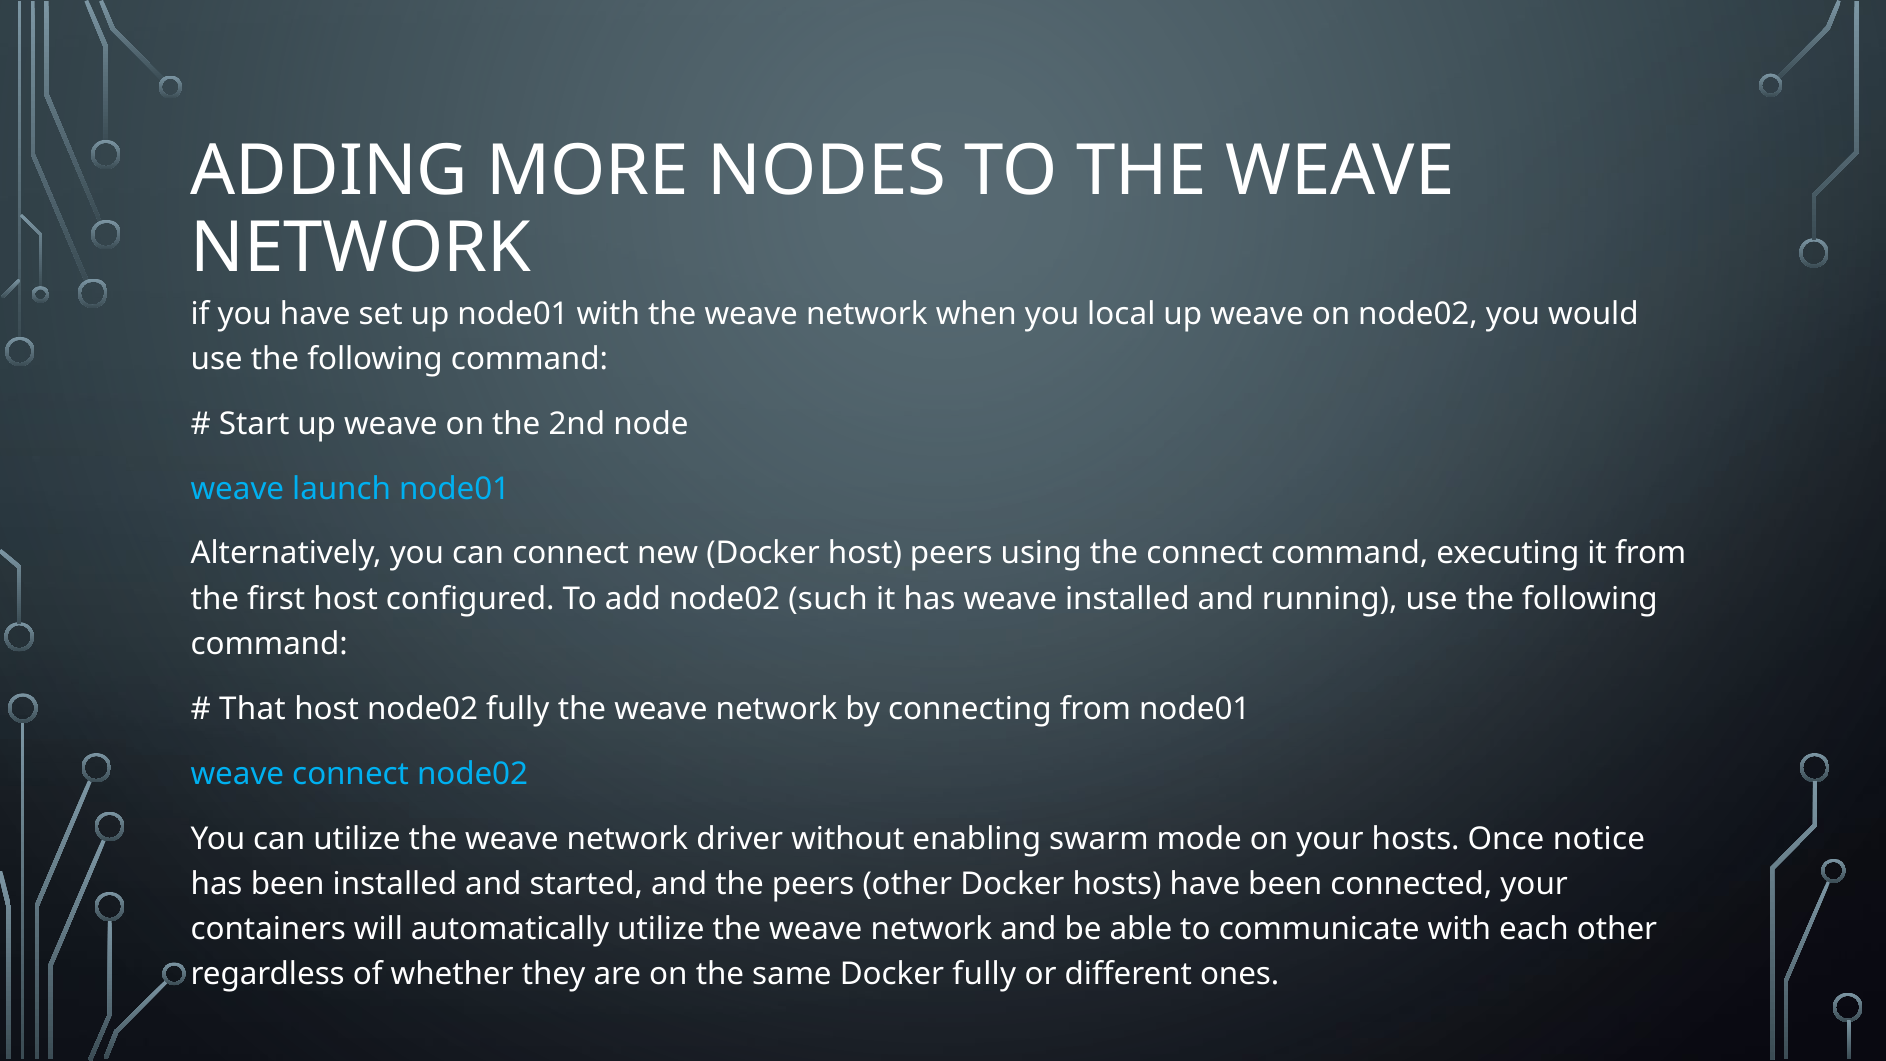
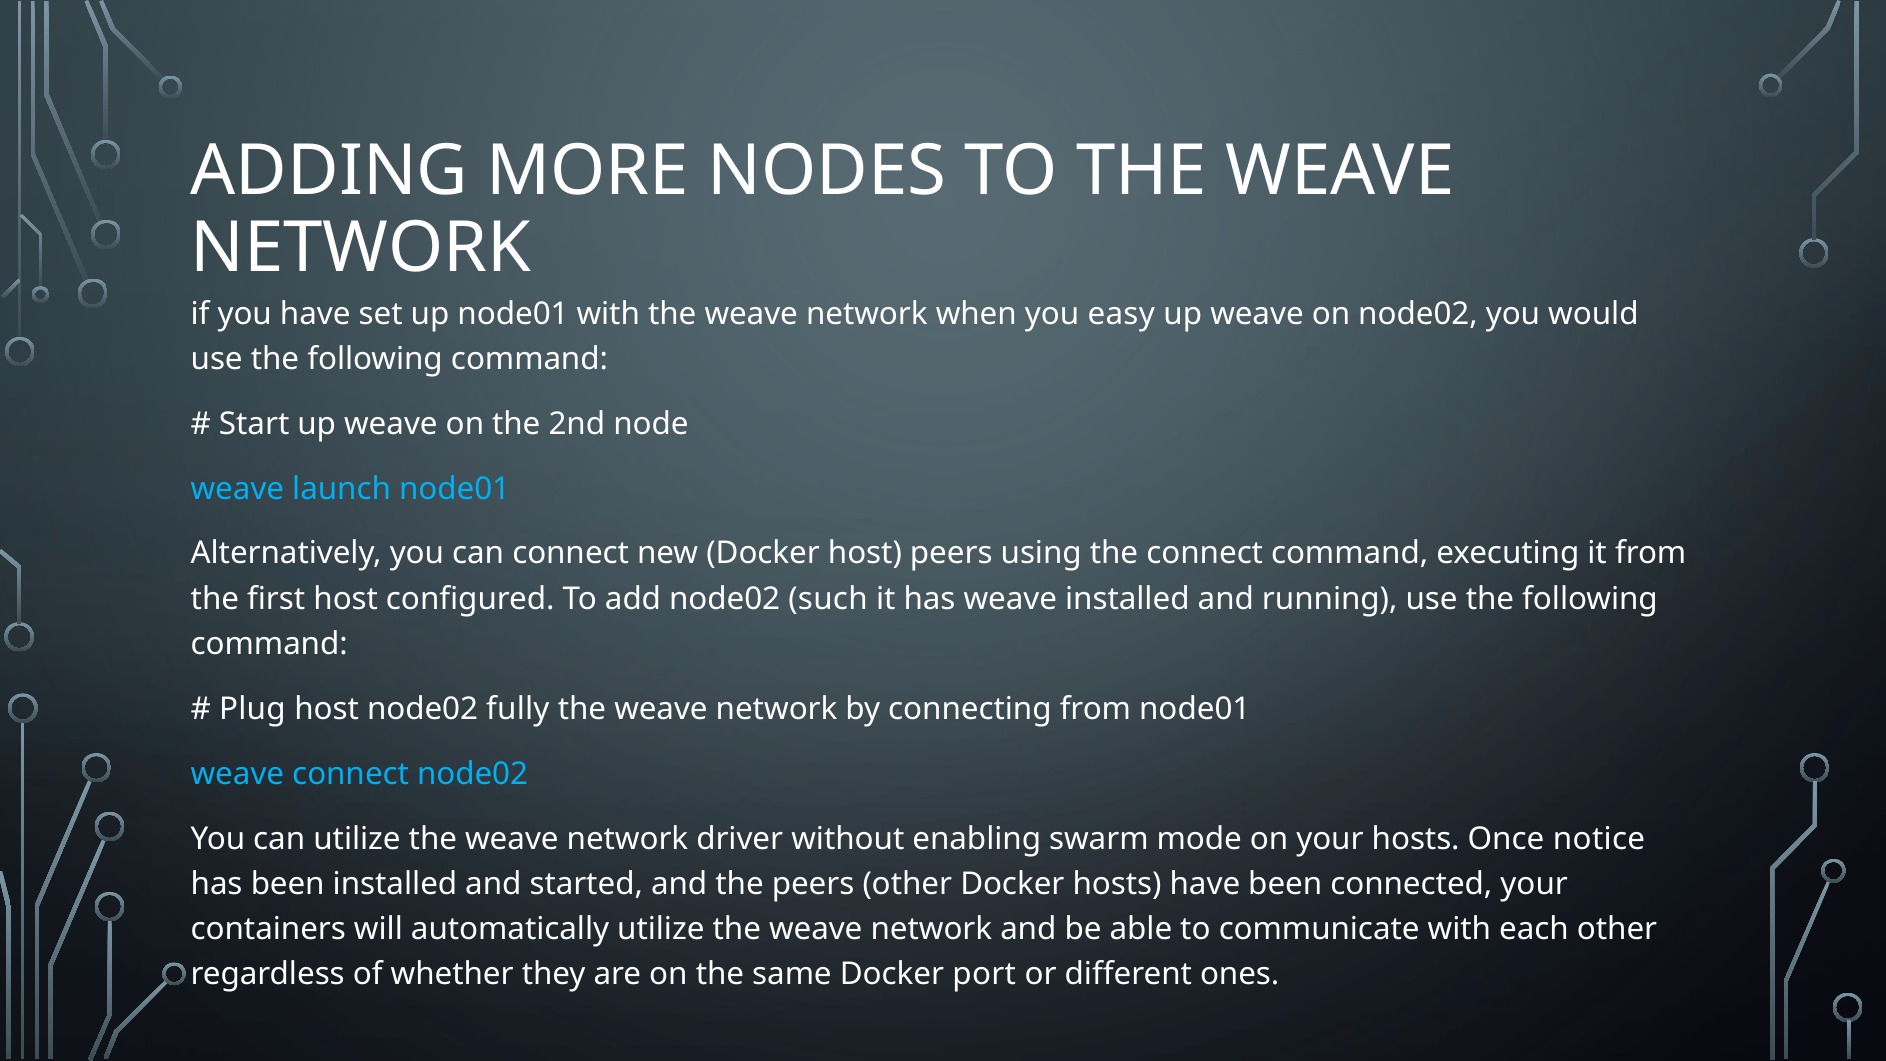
local: local -> easy
That: That -> Plug
Docker fully: fully -> port
